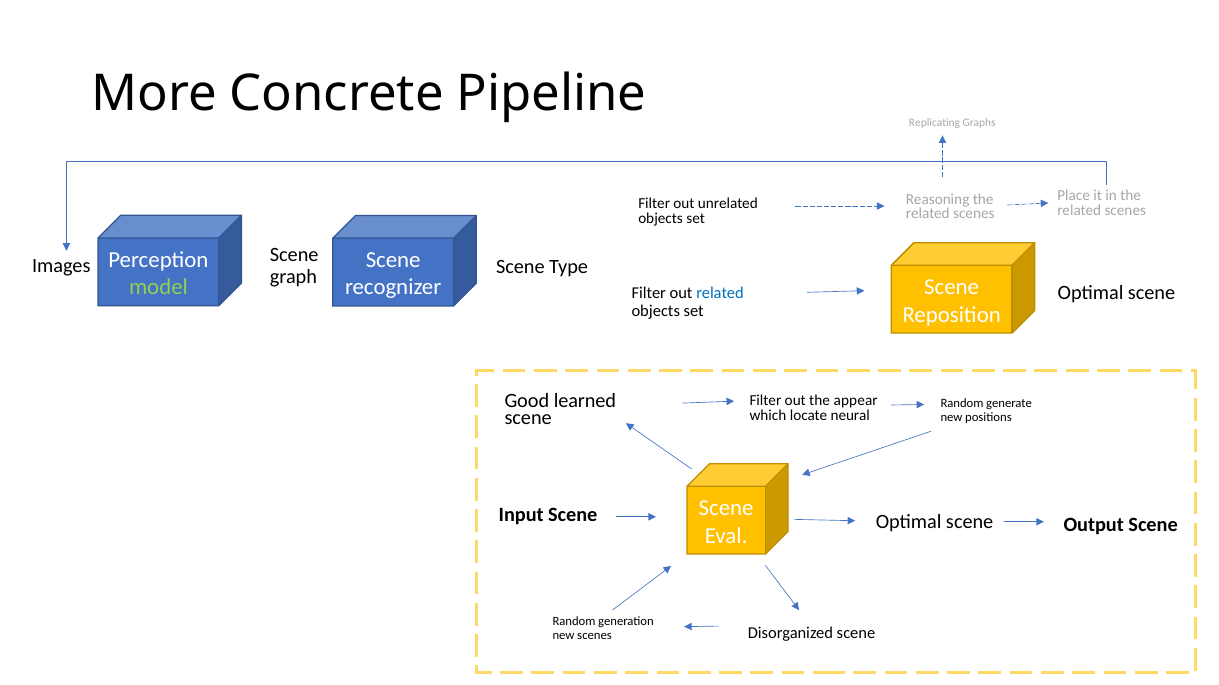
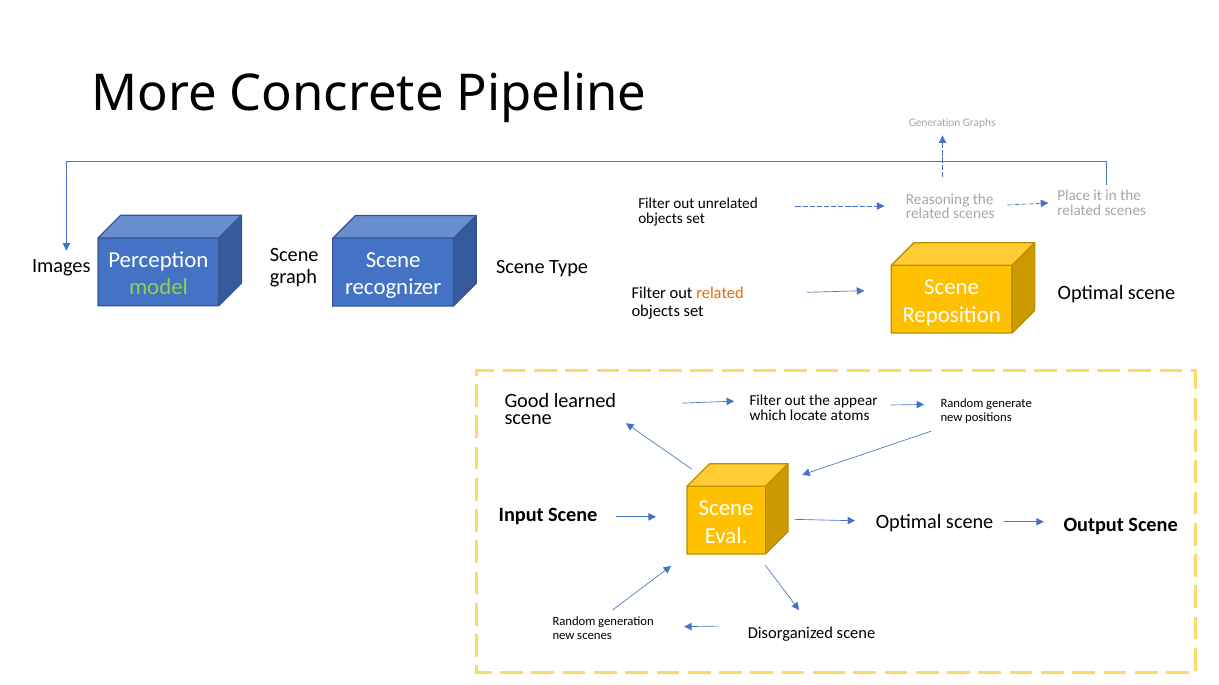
Replicating at (935, 123): Replicating -> Generation
related at (720, 293) colour: blue -> orange
neural: neural -> atoms
